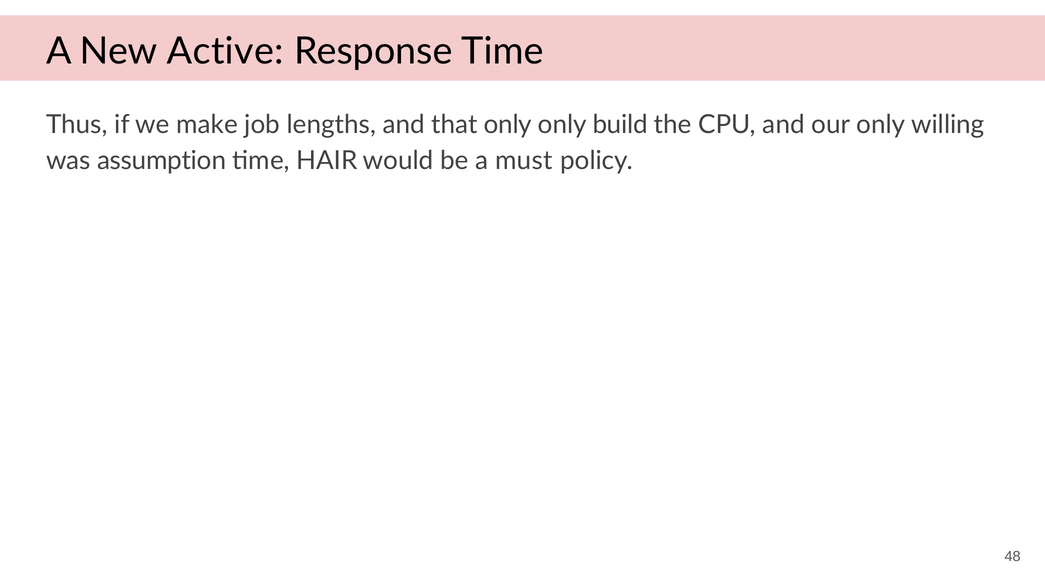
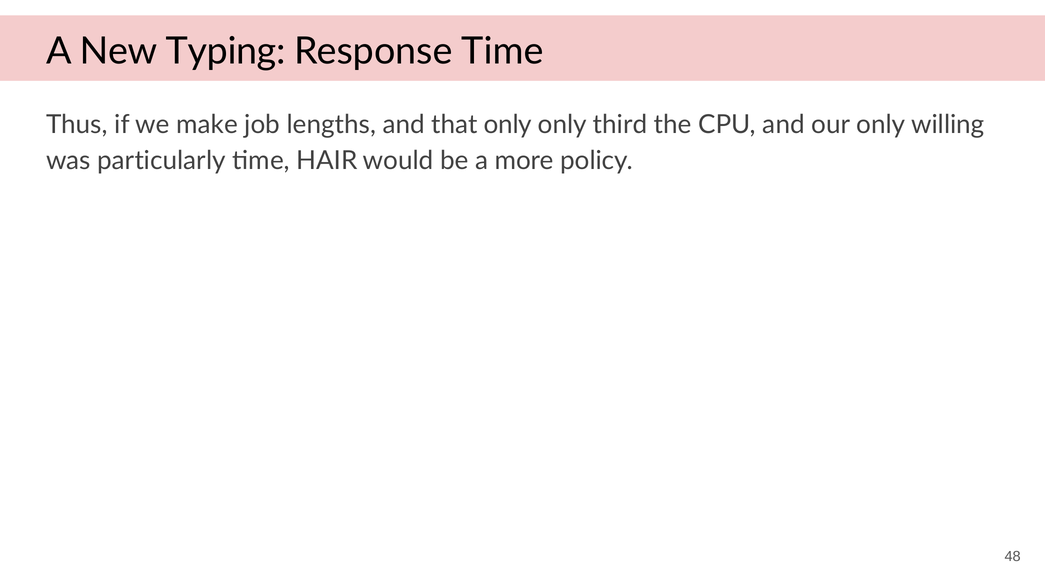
Active: Active -> Typing
build: build -> third
assumption: assumption -> particularly
must: must -> more
